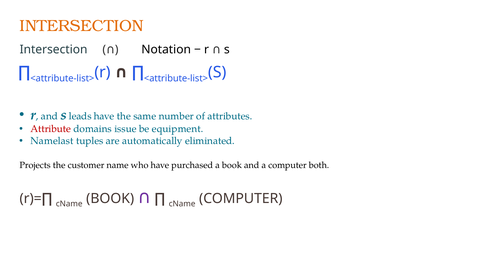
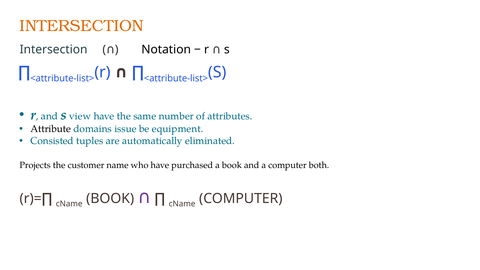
leads: leads -> view
Attribute colour: red -> black
Namelast: Namelast -> Consisted
